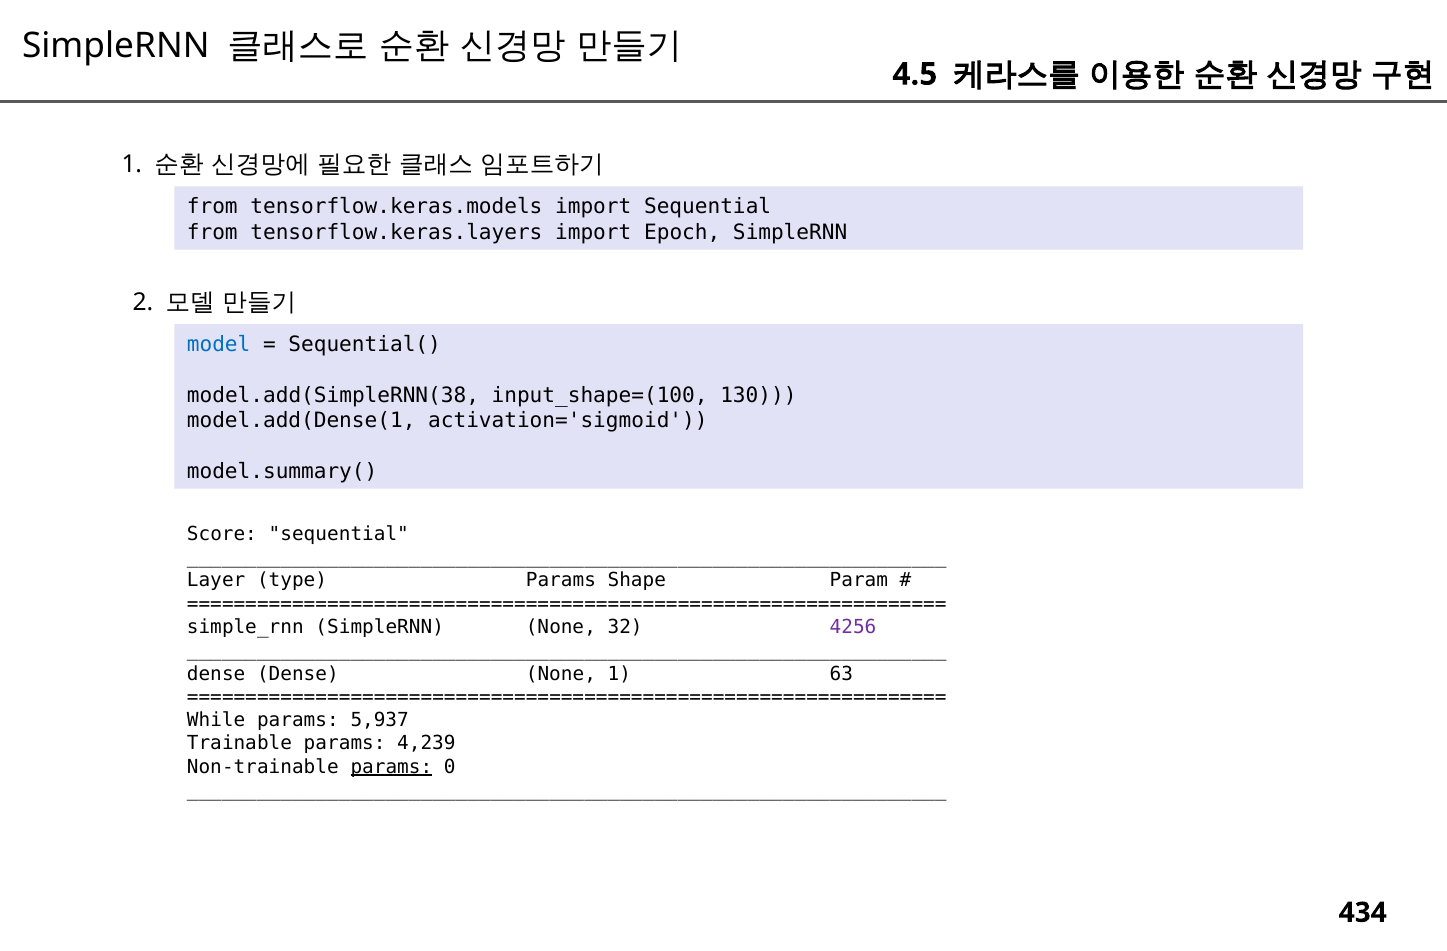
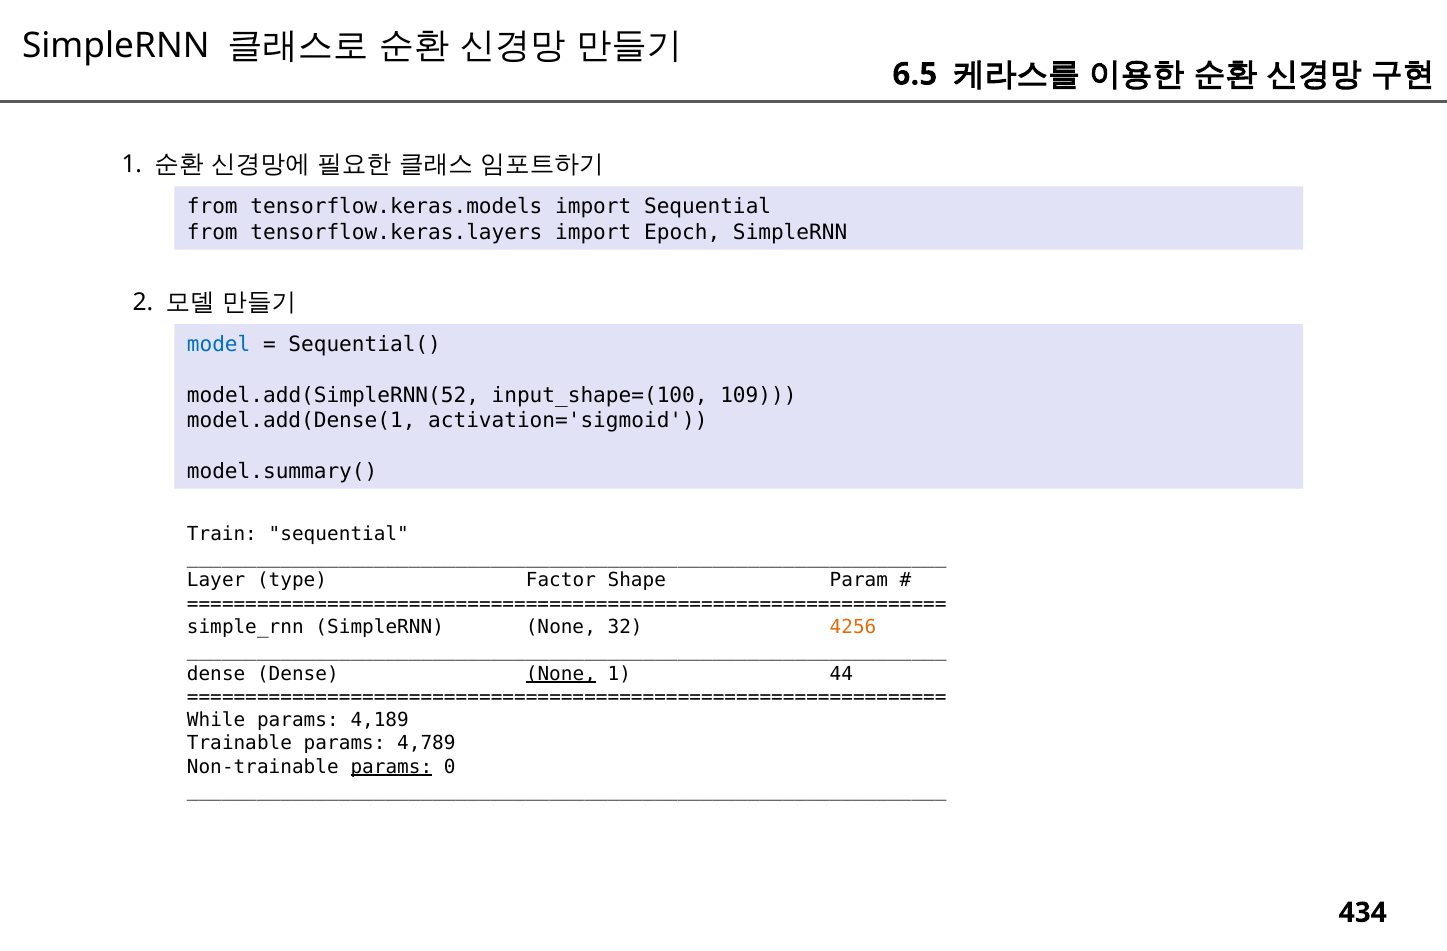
4.5: 4.5 -> 6.5
model.add(SimpleRNN(38: model.add(SimpleRNN(38 -> model.add(SimpleRNN(52
130: 130 -> 109
Score: Score -> Train
type Params: Params -> Factor
4256 colour: purple -> orange
None at (561, 673) underline: none -> present
63: 63 -> 44
5,937: 5,937 -> 4,189
4,239: 4,239 -> 4,789
